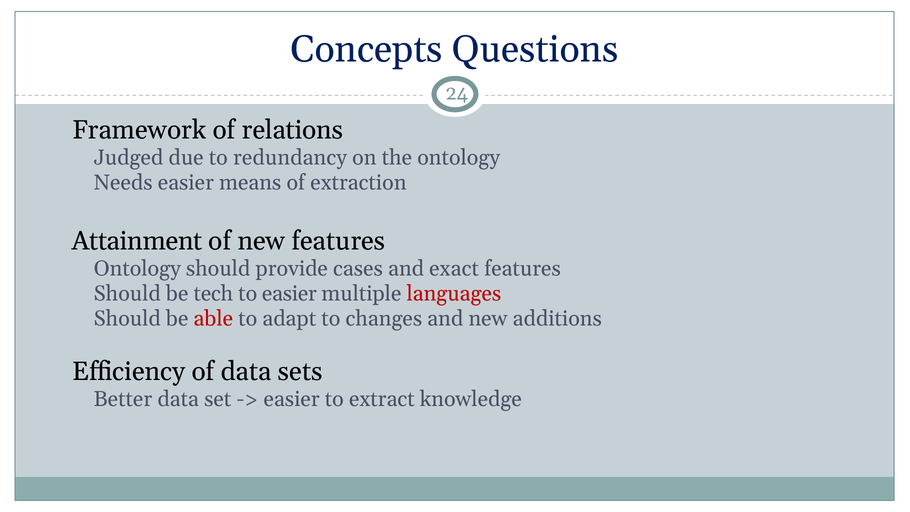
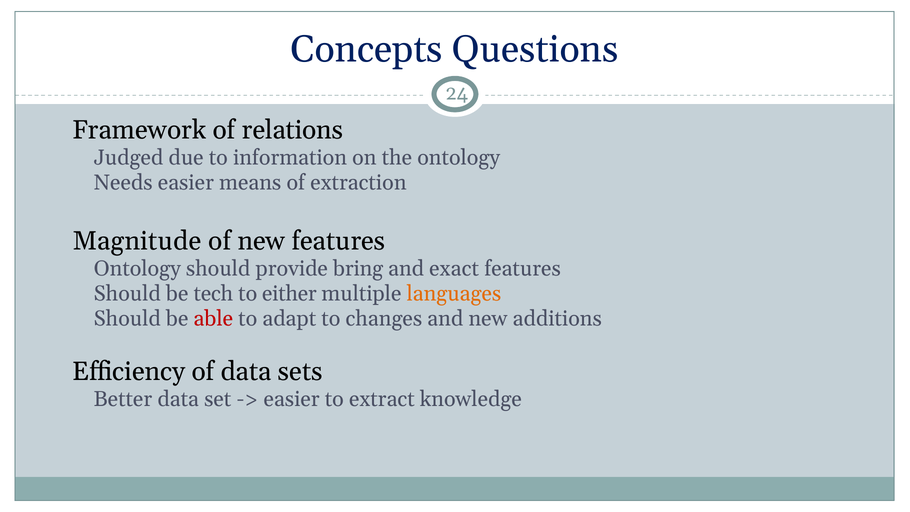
redundancy: redundancy -> information
Attainment: Attainment -> Magnitude
cases: cases -> bring
to easier: easier -> either
languages colour: red -> orange
